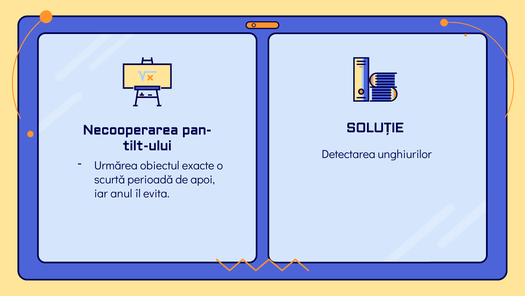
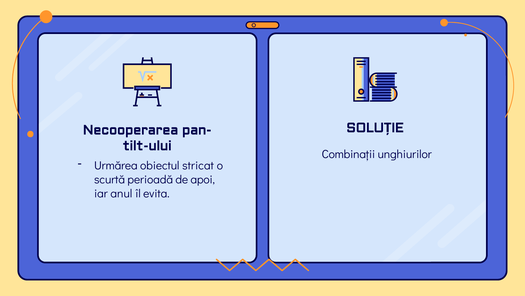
Detectarea: Detectarea -> Combinații
exacte: exacte -> stricat
